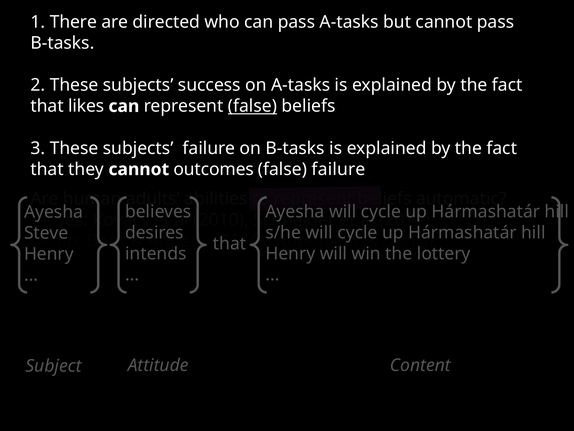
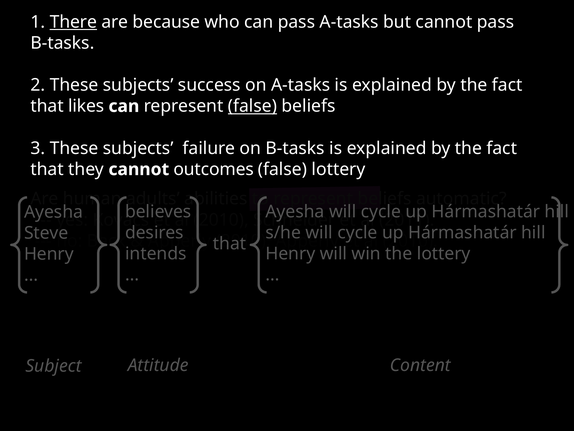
There underline: none -> present
directed: directed -> because
false failure: failure -> lottery
